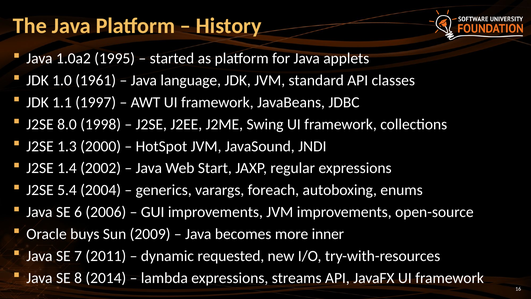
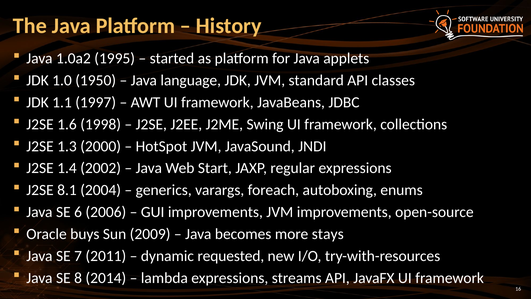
1961: 1961 -> 1950
8.0: 8.0 -> 1.6
5.4: 5.4 -> 8.1
inner: inner -> stays
